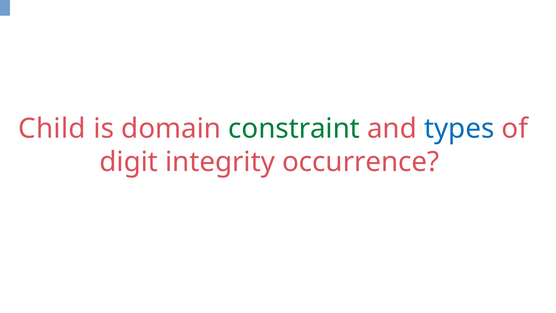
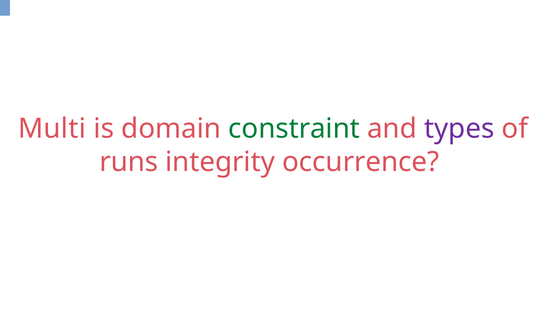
Child: Child -> Multi
types colour: blue -> purple
digit: digit -> runs
